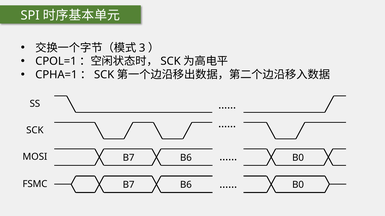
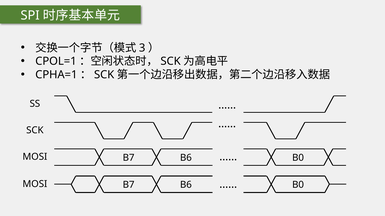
FSMC at (35, 184): FSMC -> MOSI
